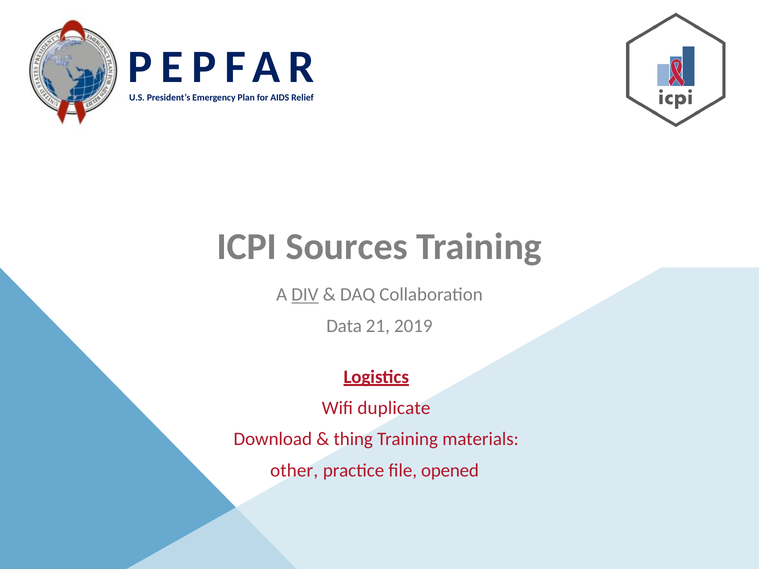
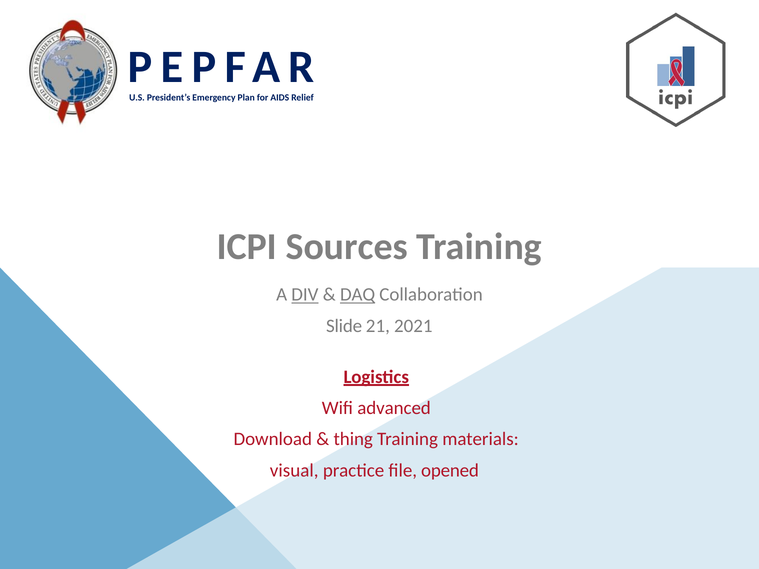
DAQ underline: none -> present
Data: Data -> Slide
2019: 2019 -> 2021
duplicate: duplicate -> advanced
other: other -> visual
